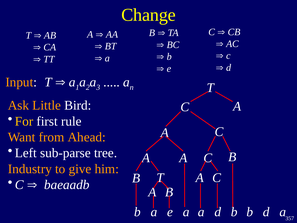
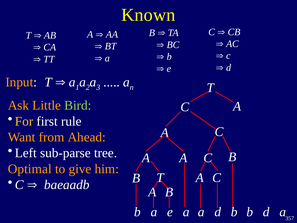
Change: Change -> Known
Bird colour: white -> light green
Industry: Industry -> Optimal
